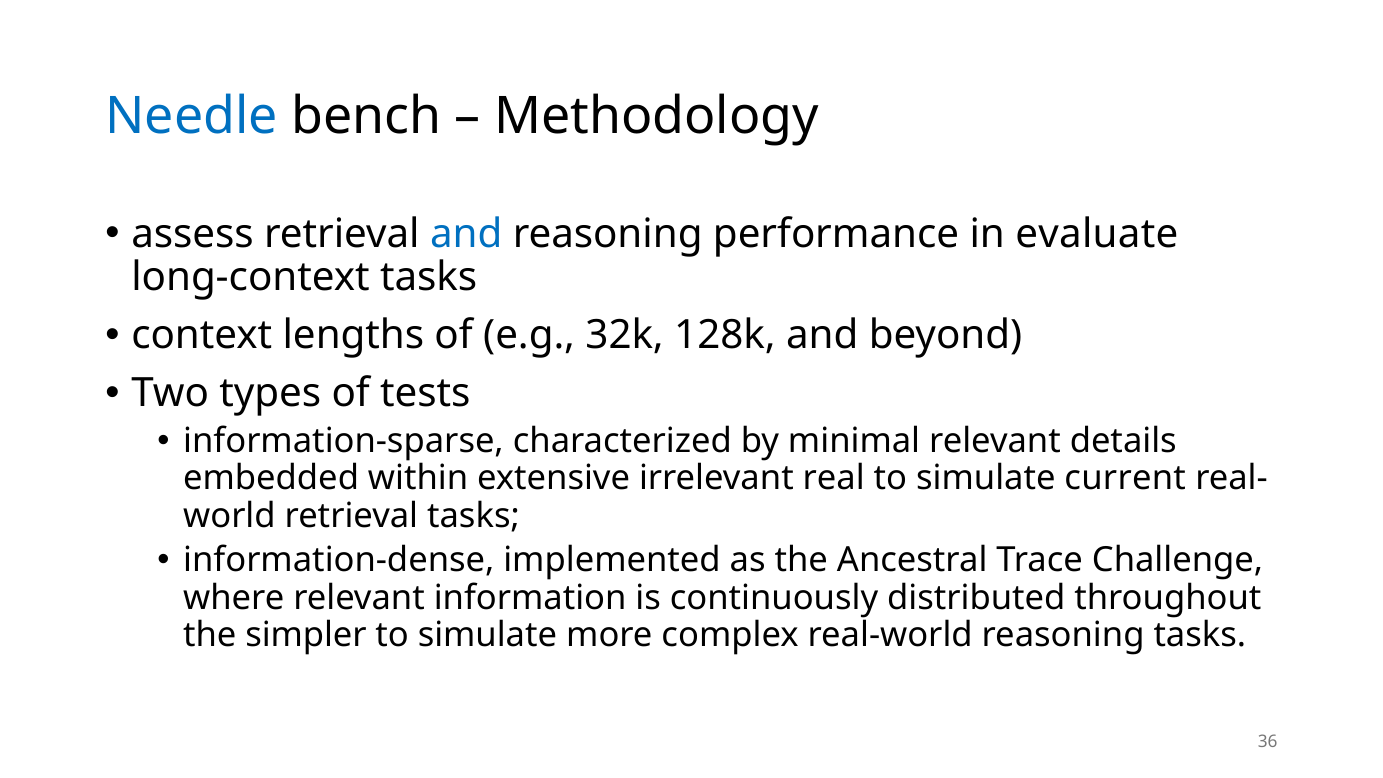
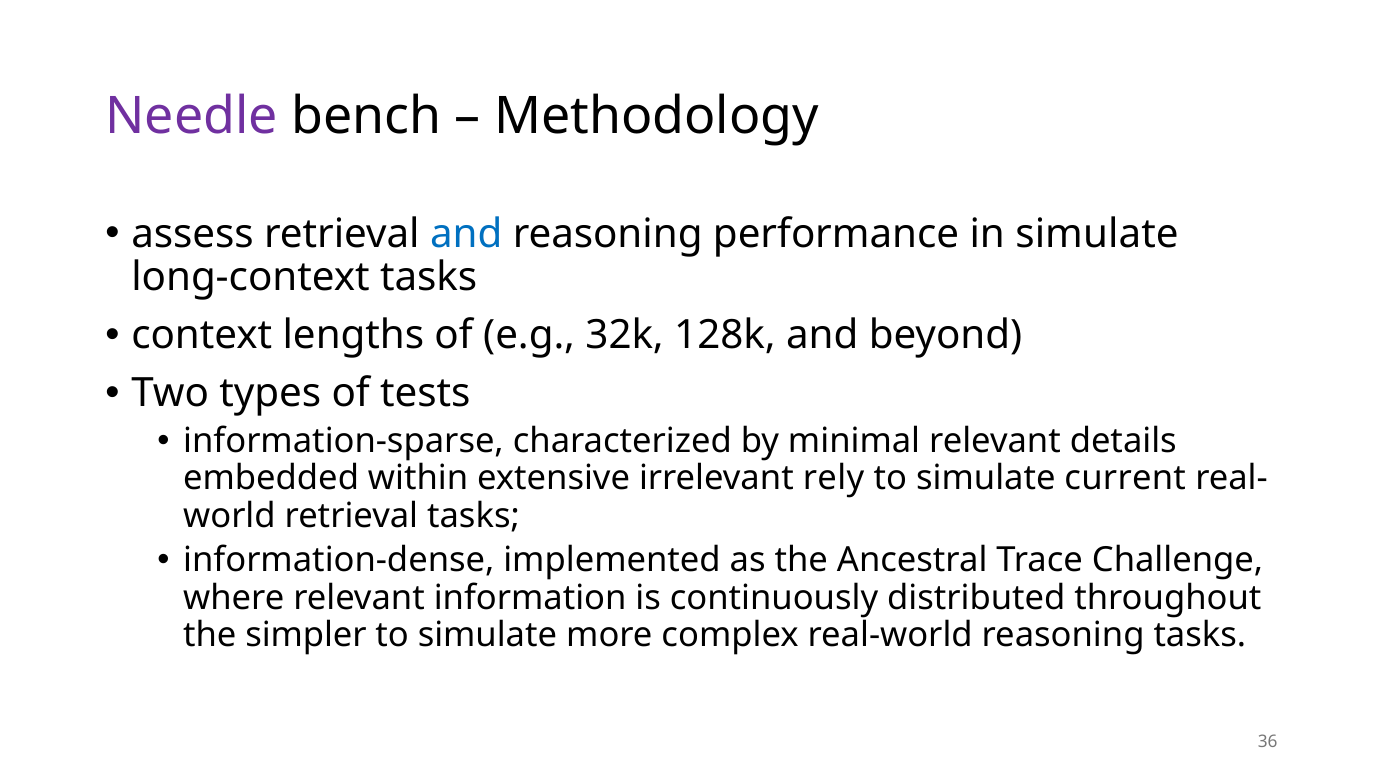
Needle colour: blue -> purple
in evaluate: evaluate -> simulate
real: real -> rely
